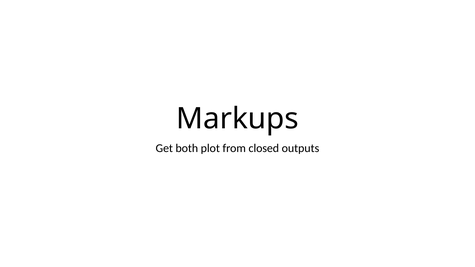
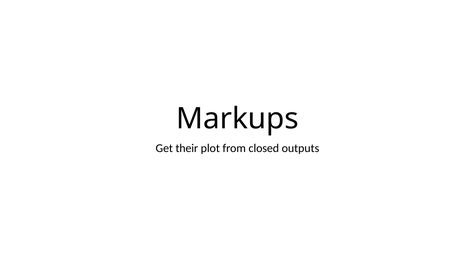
both: both -> their
